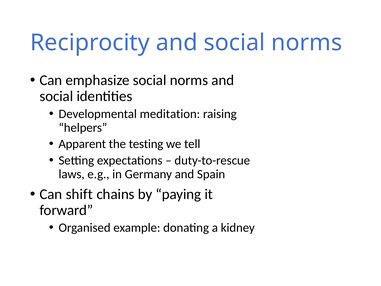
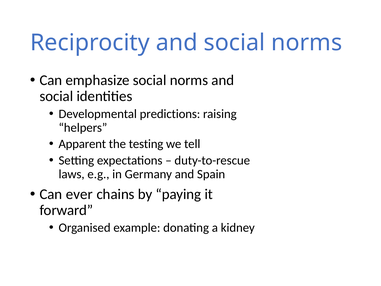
meditation: meditation -> predictions
shift: shift -> ever
